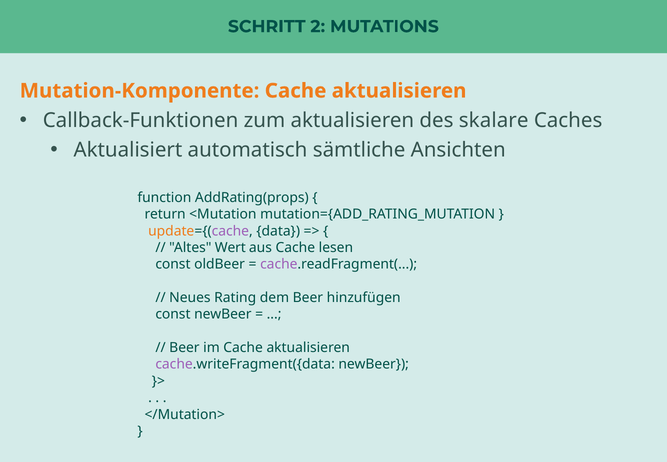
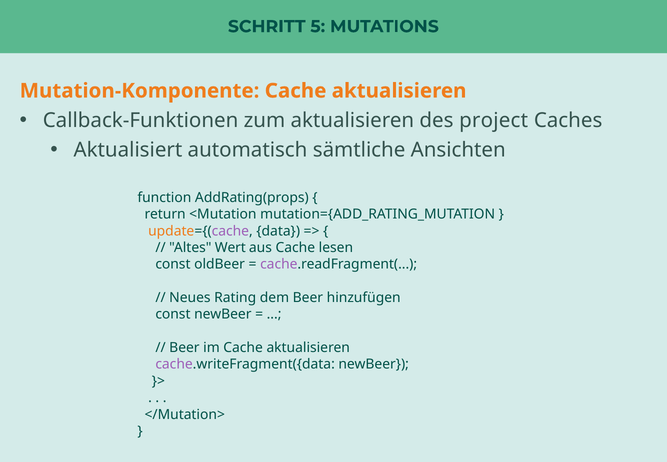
2: 2 -> 5
skalare: skalare -> project
